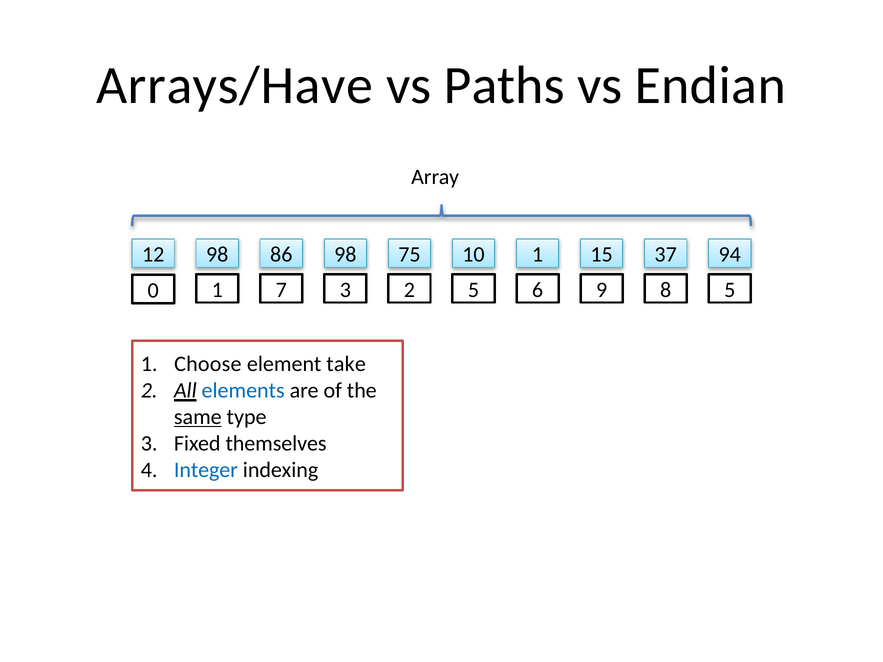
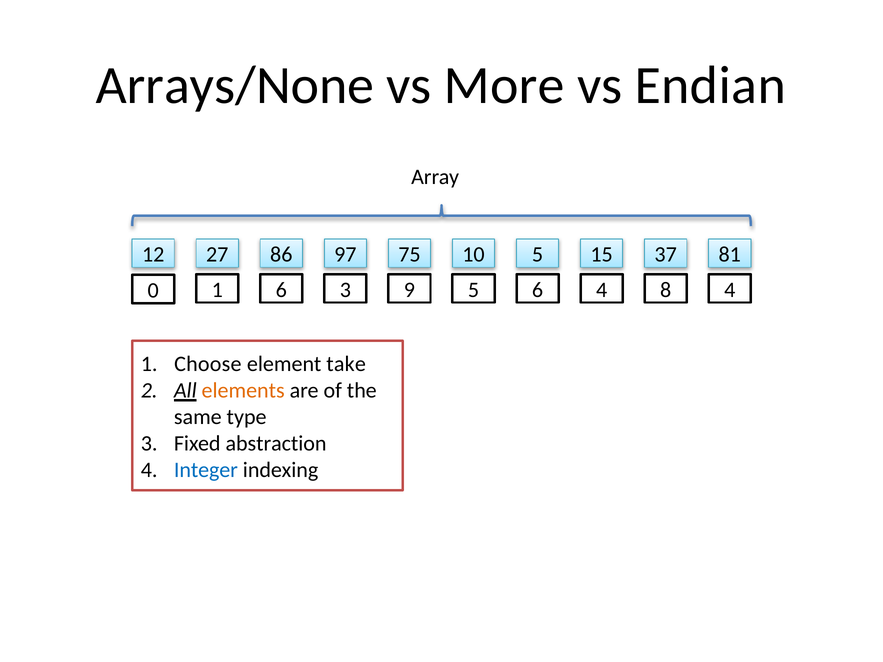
Arrays/Have: Arrays/Have -> Arrays/None
Paths: Paths -> More
12 98: 98 -> 27
86 98: 98 -> 97
10 1: 1 -> 5
94: 94 -> 81
1 7: 7 -> 6
3 2: 2 -> 9
6 9: 9 -> 4
8 5: 5 -> 4
elements colour: blue -> orange
same underline: present -> none
themselves: themselves -> abstraction
